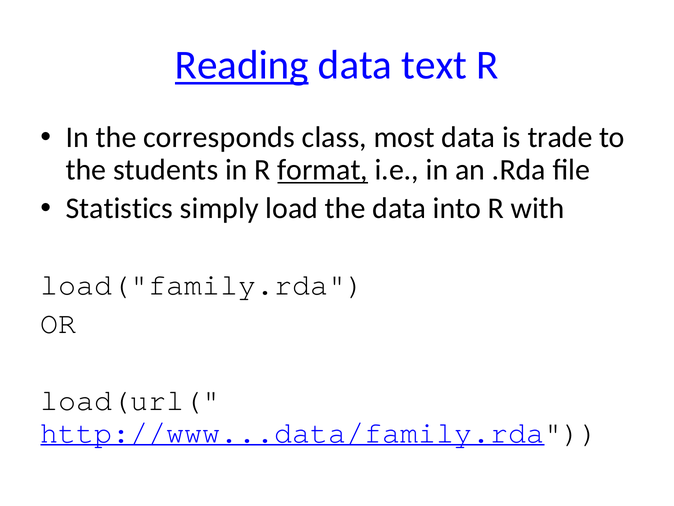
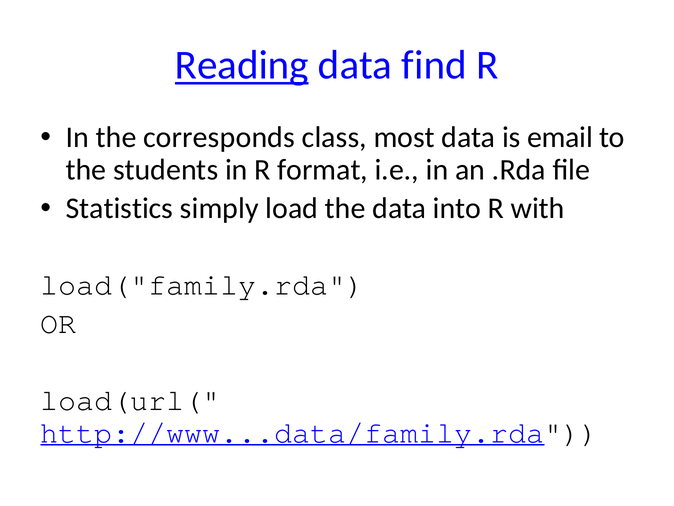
text: text -> find
trade: trade -> email
format underline: present -> none
